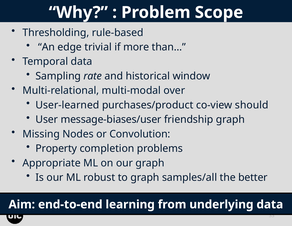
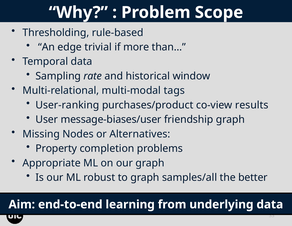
over: over -> tags
User-learned: User-learned -> User-ranking
should: should -> results
Convolution: Convolution -> Alternatives
